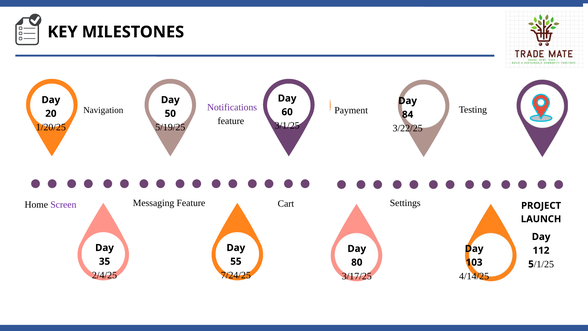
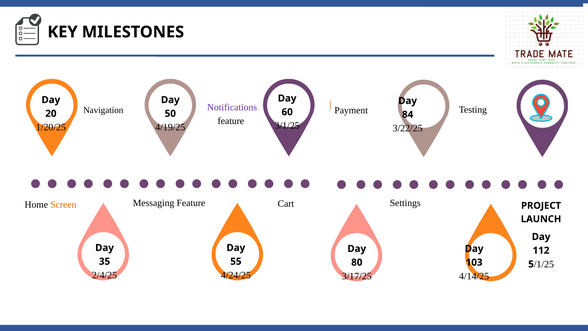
5/19/25: 5/19/25 -> 4/19/25
Screen colour: purple -> orange
7/24/25: 7/24/25 -> 4/24/25
